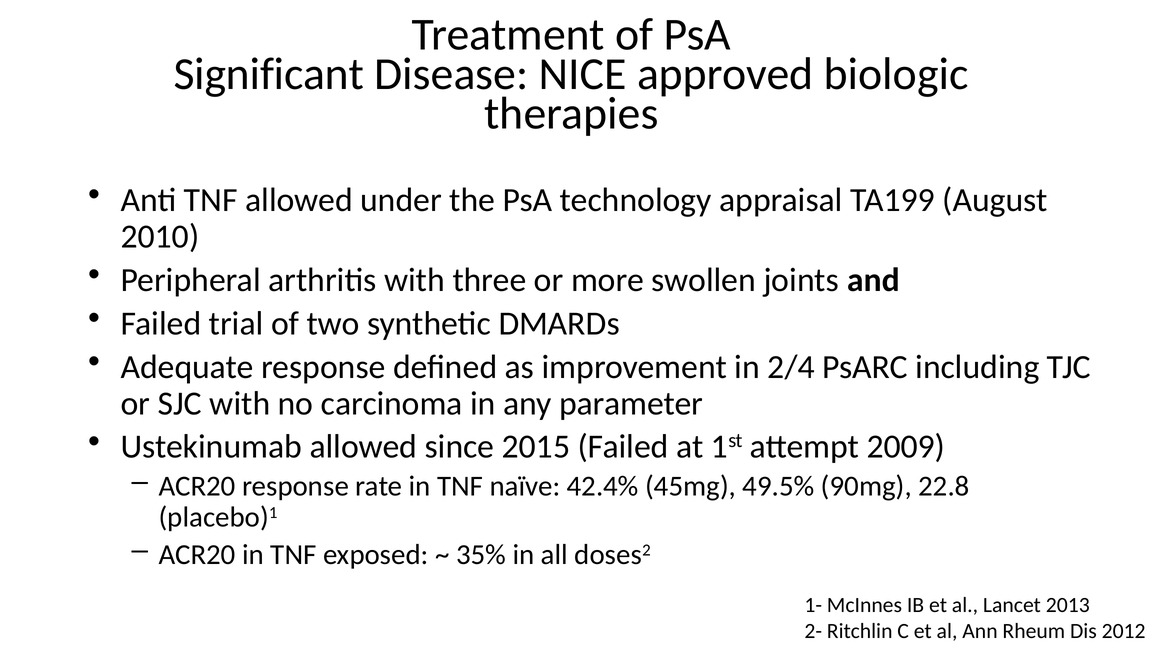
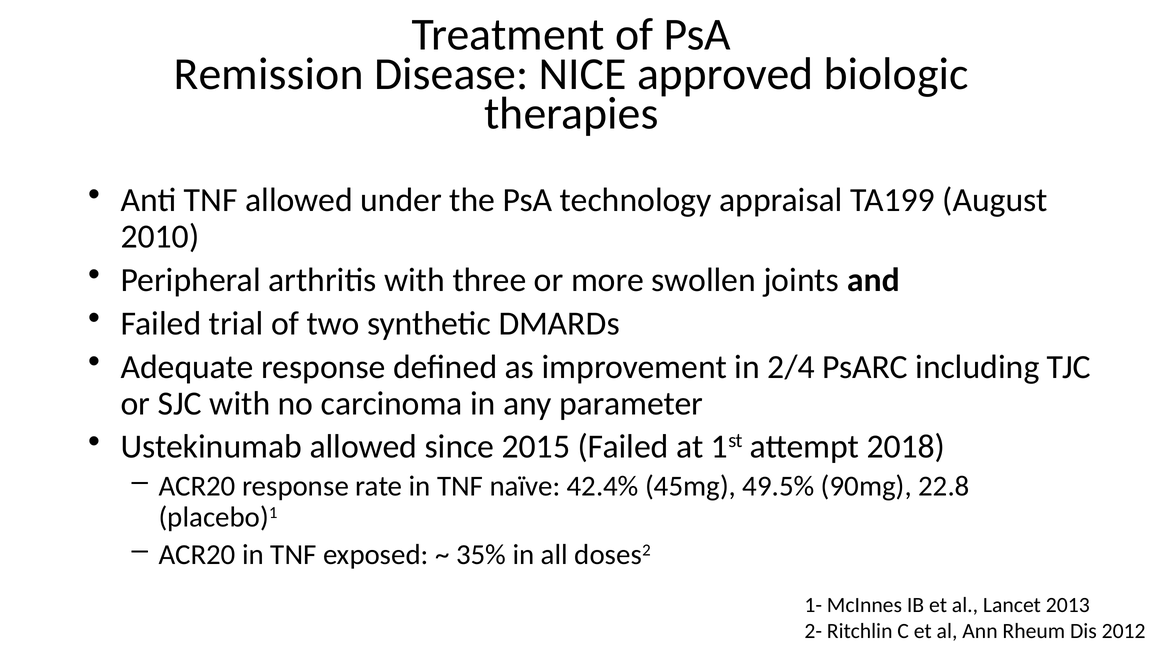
Significant: Significant -> Remission
2009: 2009 -> 2018
